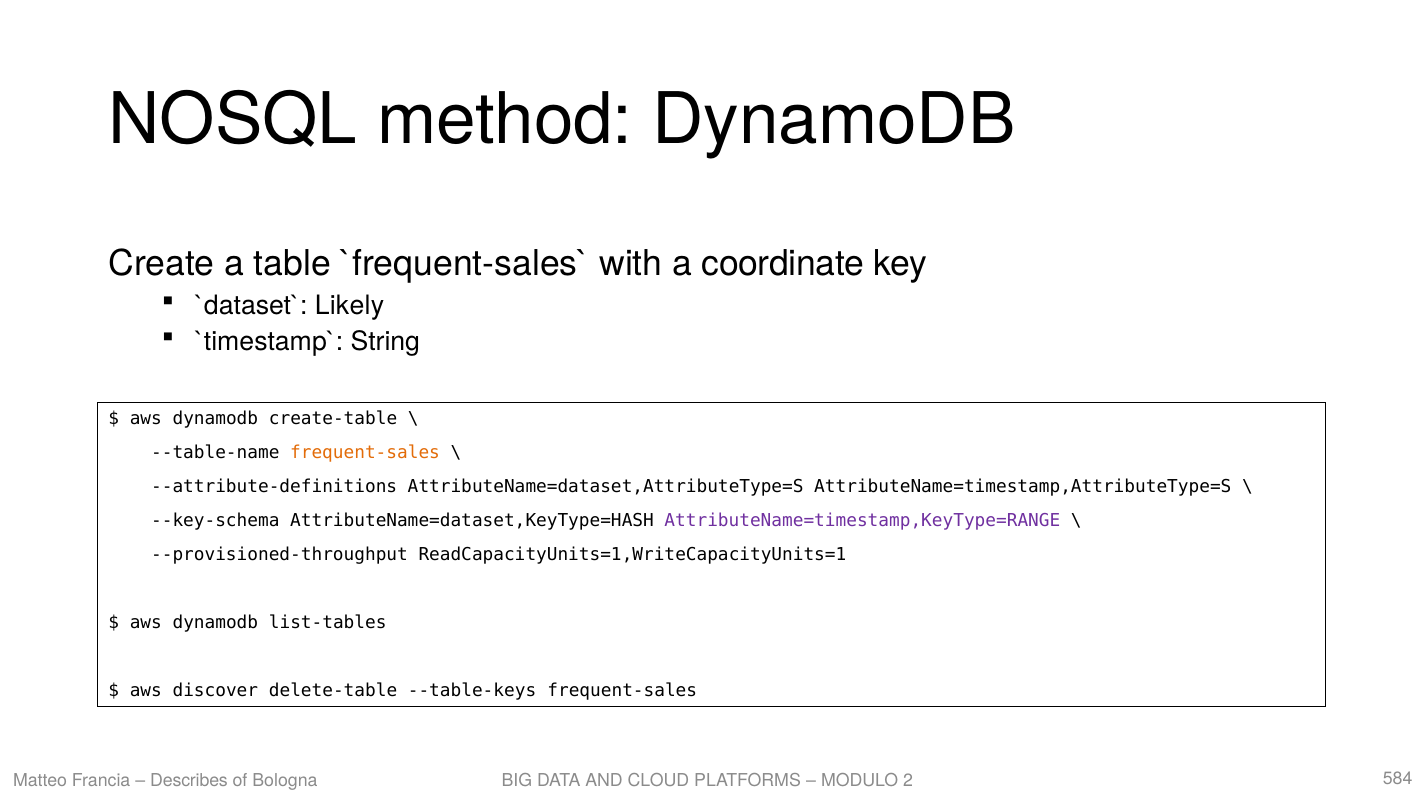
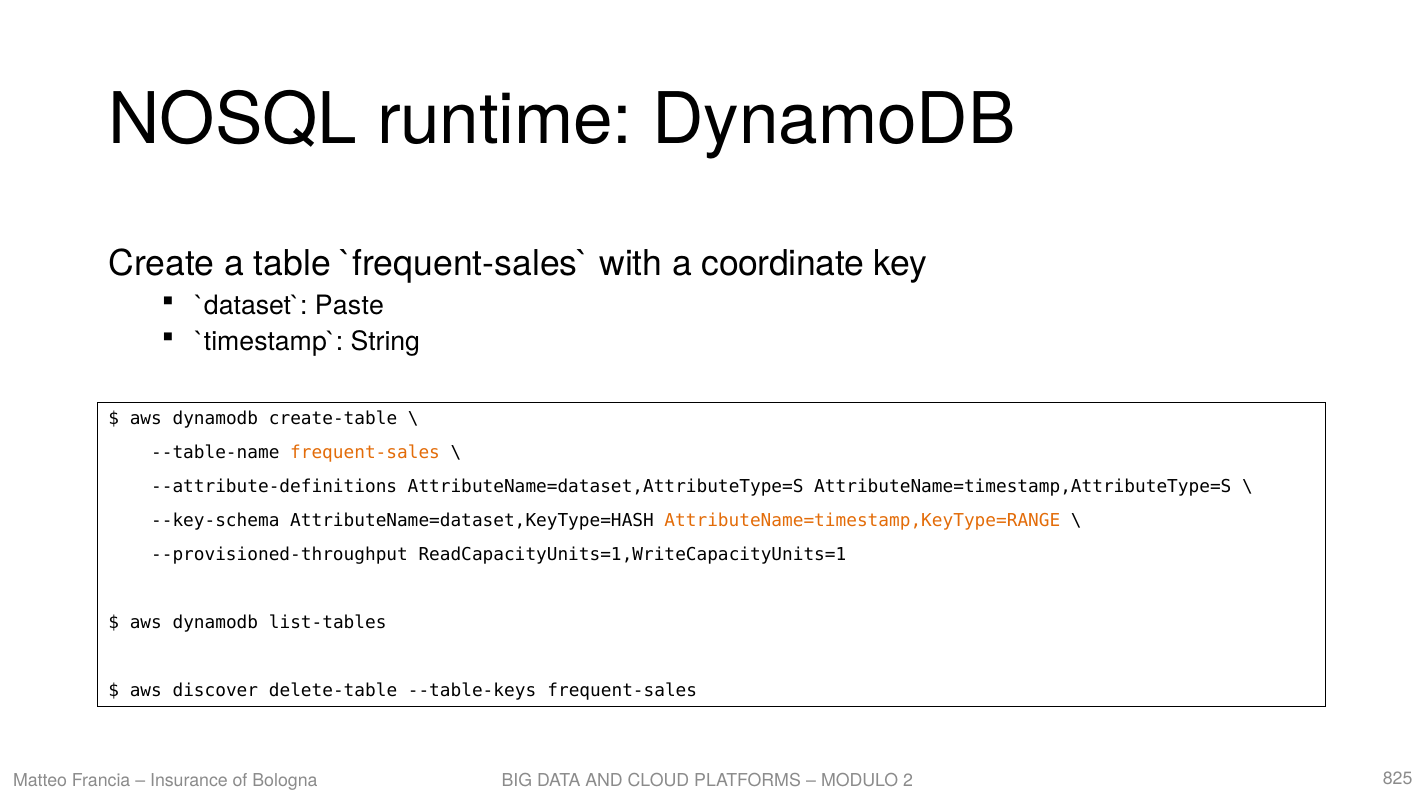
method: method -> runtime
Likely: Likely -> Paste
AttributeName=timestamp,KeyType=RANGE colour: purple -> orange
Describes: Describes -> Insurance
584: 584 -> 825
